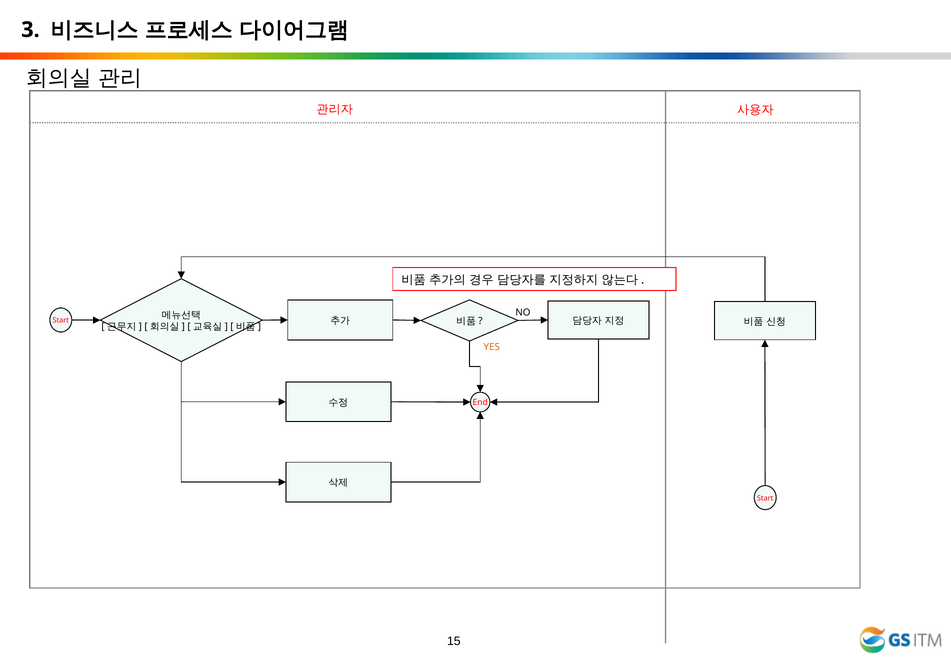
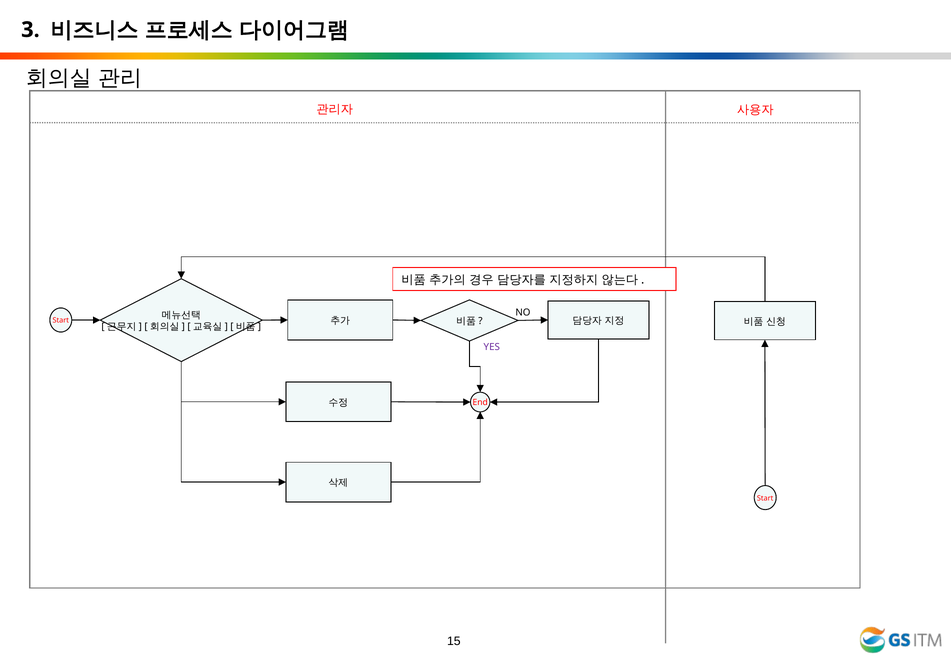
YES colour: orange -> purple
